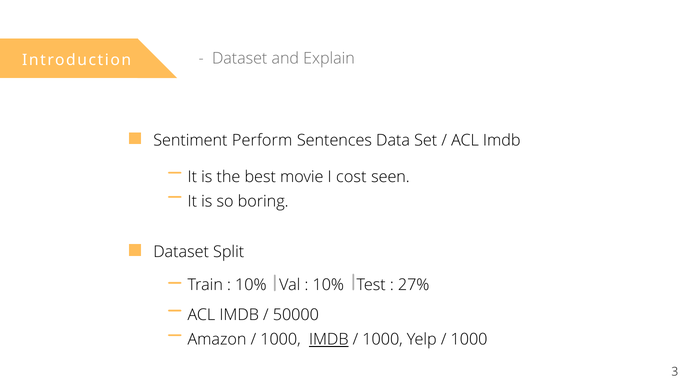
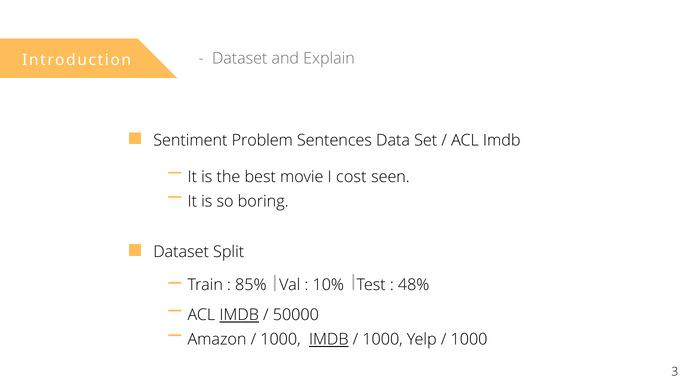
Perform: Perform -> Problem
10% at (251, 285): 10% -> 85%
27%: 27% -> 48%
IMDB at (239, 315) underline: none -> present
